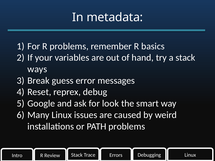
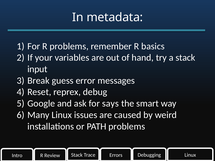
ways: ways -> input
look: look -> says
